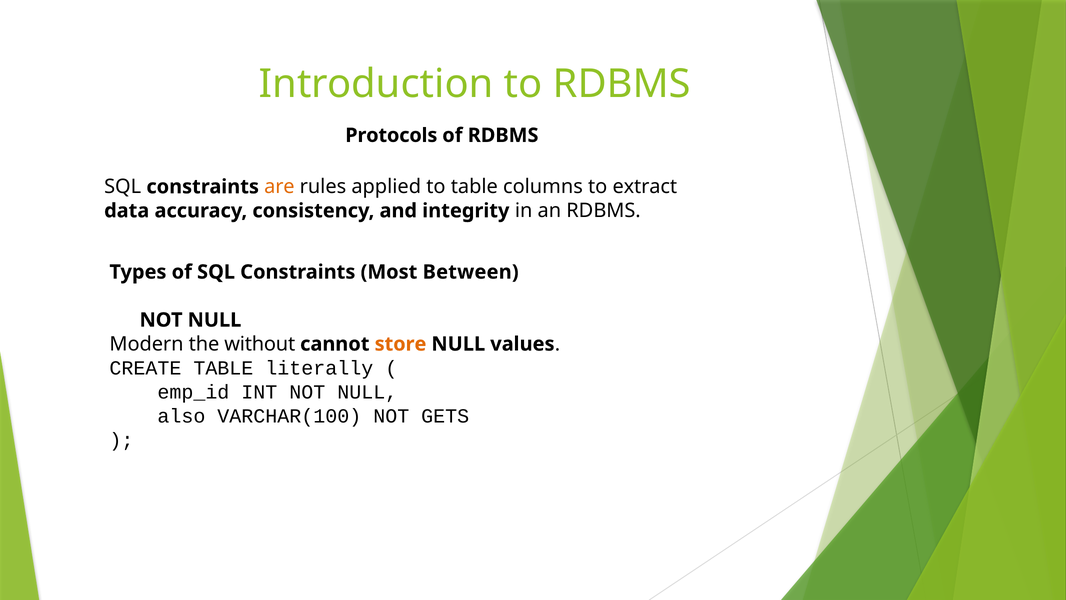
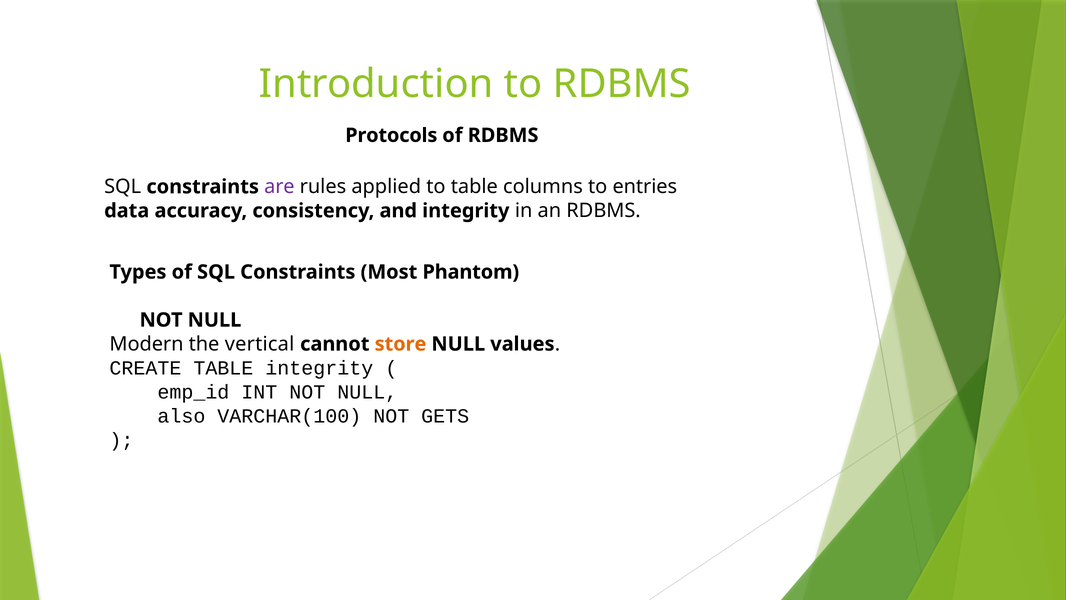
are colour: orange -> purple
extract: extract -> entries
Between: Between -> Phantom
without: without -> vertical
TABLE literally: literally -> integrity
